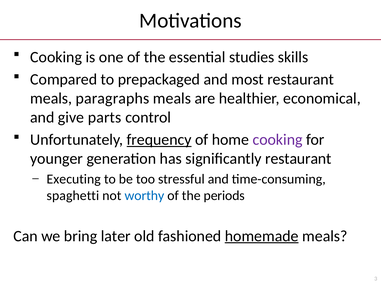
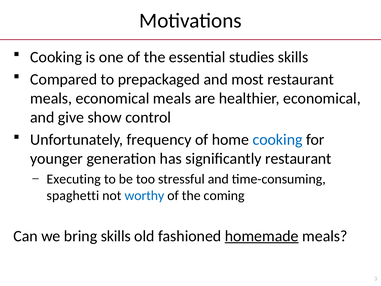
meals paragraphs: paragraphs -> economical
parts: parts -> show
frequency underline: present -> none
cooking at (278, 140) colour: purple -> blue
periods: periods -> coming
bring later: later -> skills
